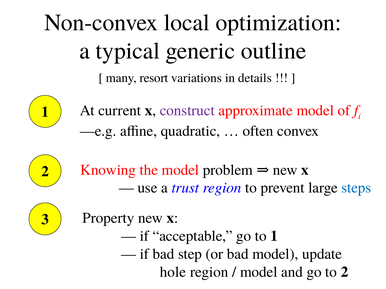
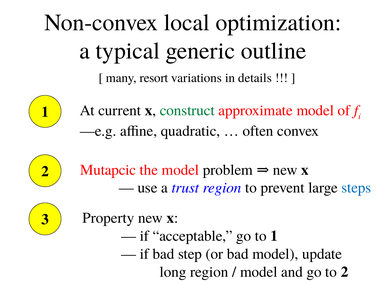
construct colour: purple -> green
Knowing: Knowing -> Mutapcic
hole: hole -> long
